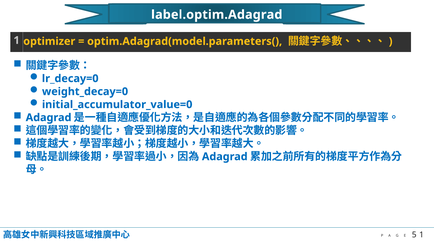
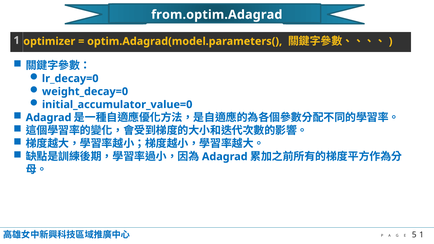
label.optim.Adagrad: label.optim.Adagrad -> from.optim.Adagrad
